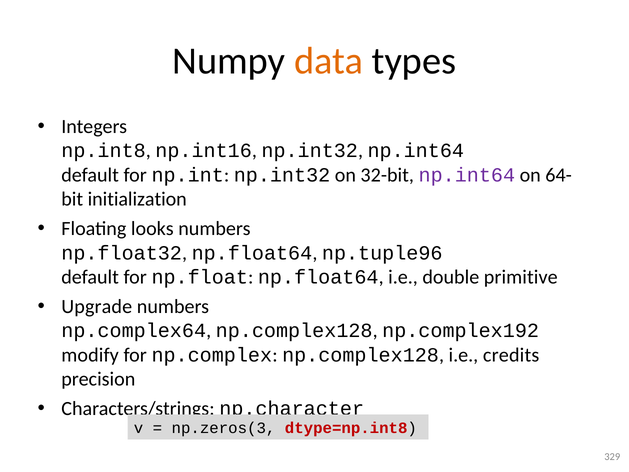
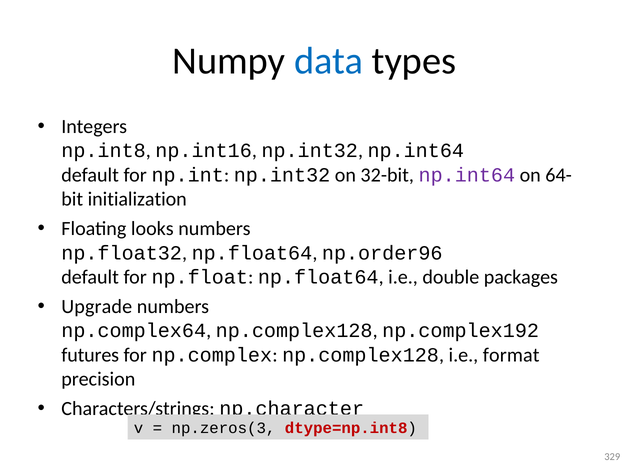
data colour: orange -> blue
np.tuple96: np.tuple96 -> np.order96
primitive: primitive -> packages
modify: modify -> futures
credits: credits -> format
